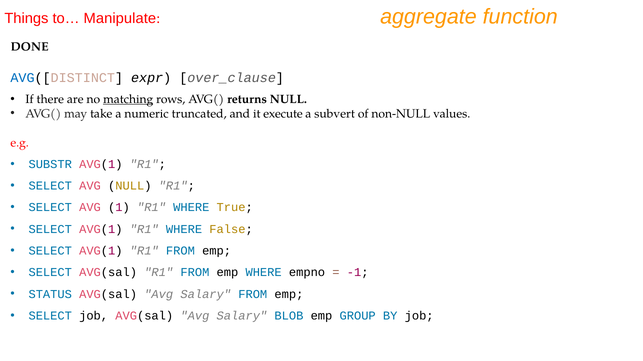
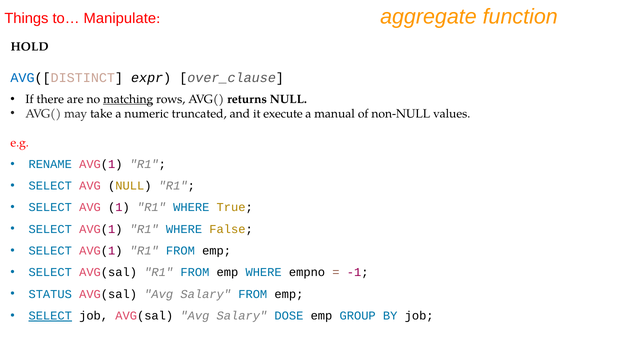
DONE: DONE -> HOLD
subvert: subvert -> manual
SUBSTR: SUBSTR -> RENAME
SELECT at (50, 316) underline: none -> present
BLOB: BLOB -> DOSE
